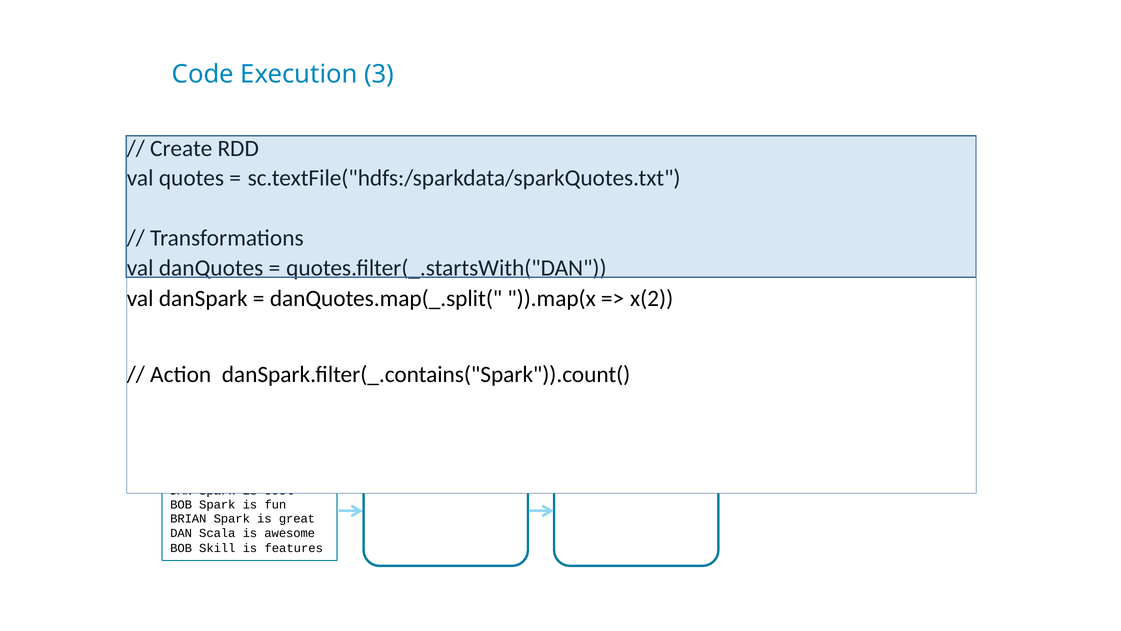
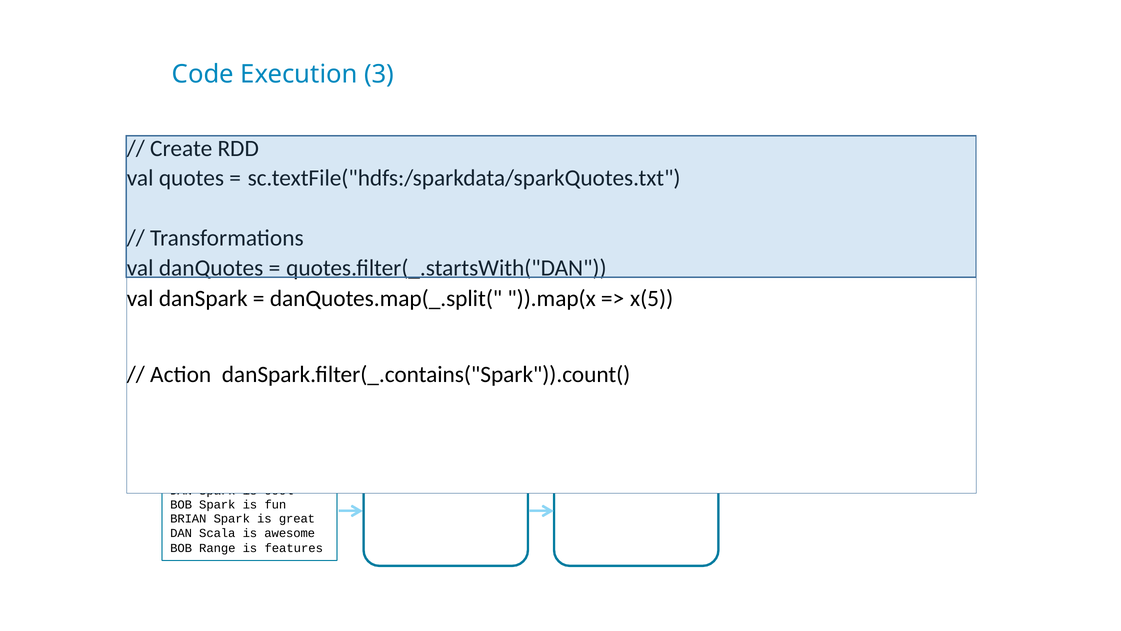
x(2: x(2 -> x(5
Skill: Skill -> Range
